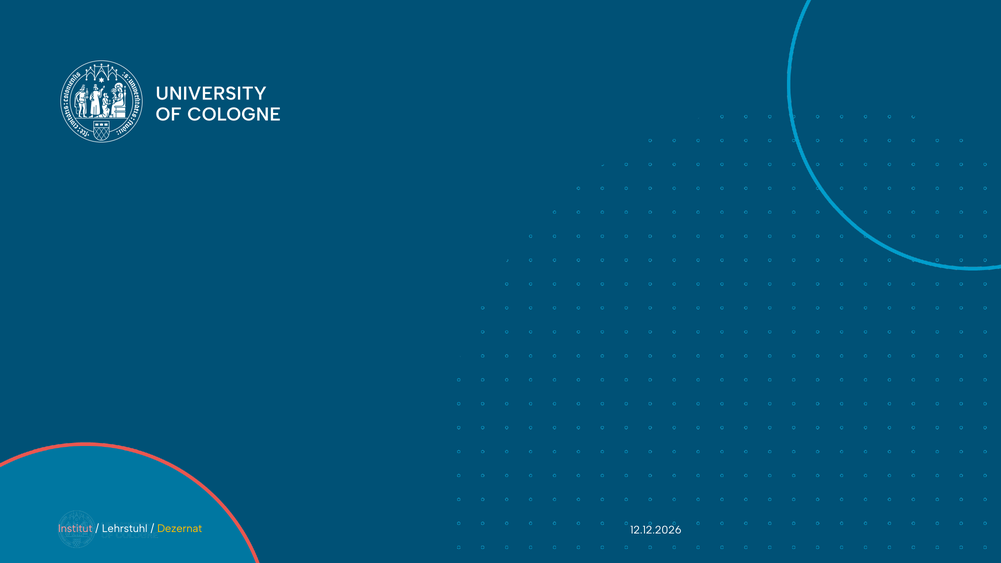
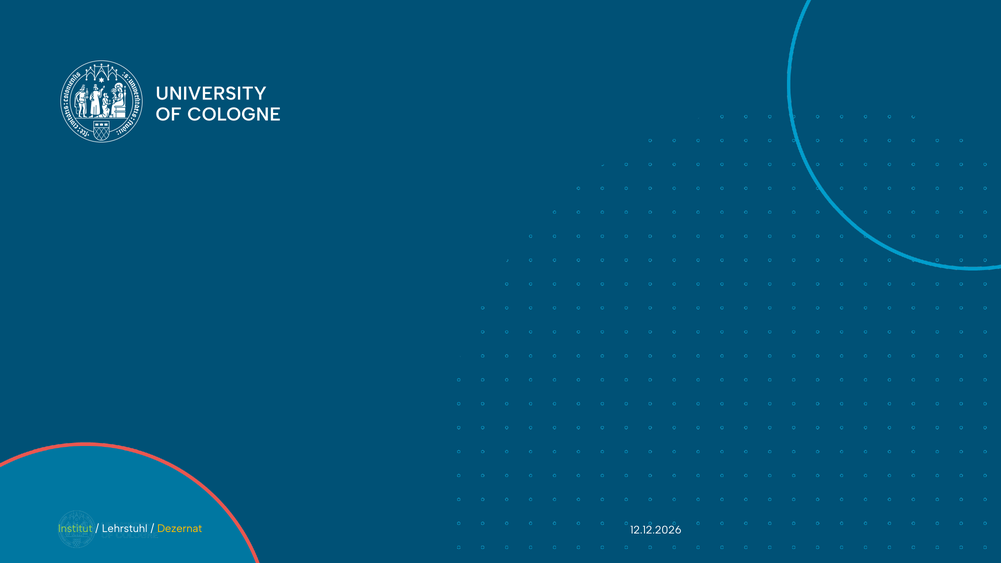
Institut colour: pink -> light green
